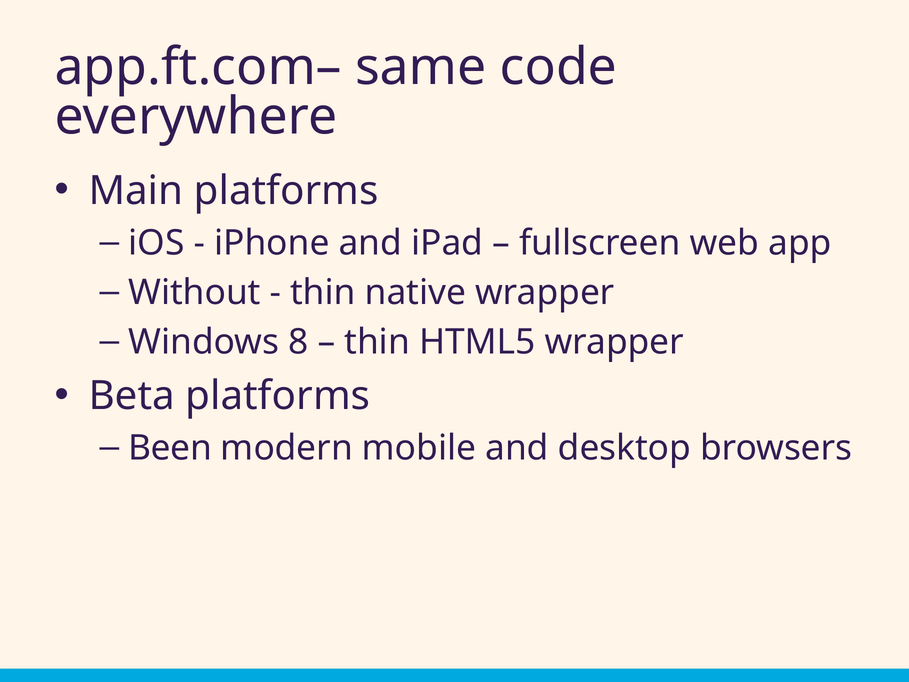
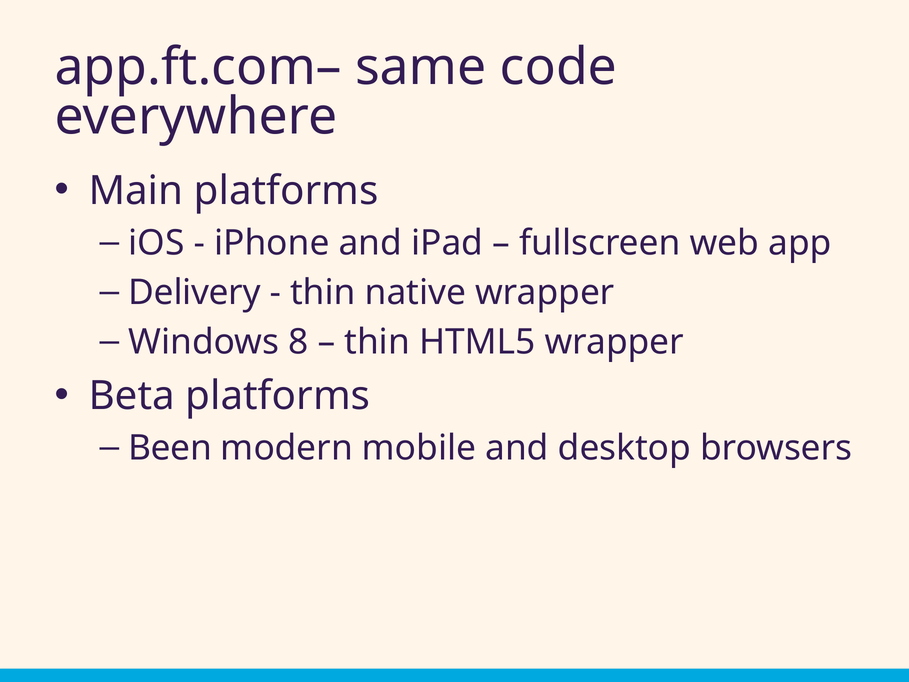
Without: Without -> Delivery
